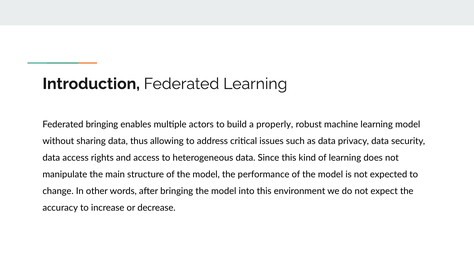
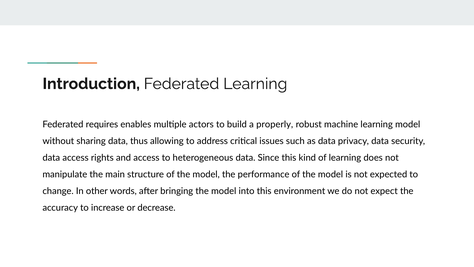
Federated bringing: bringing -> requires
